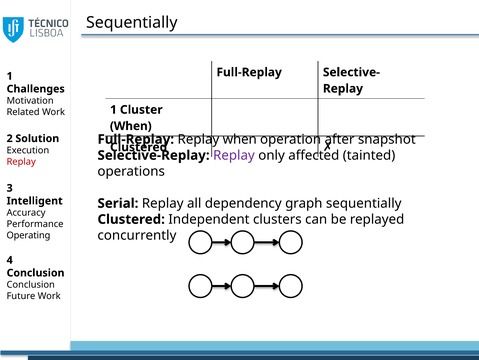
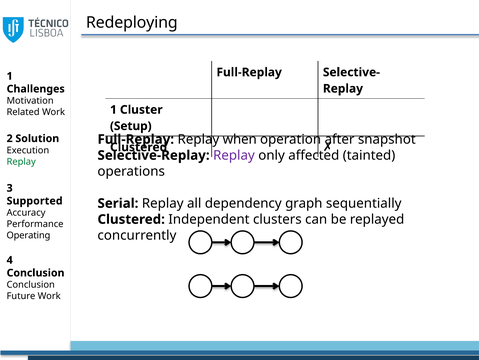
Sequentially at (132, 22): Sequentially -> Redeploying
When at (131, 126): When -> Setup
Replay at (21, 161) colour: red -> green
Intelligent: Intelligent -> Supported
